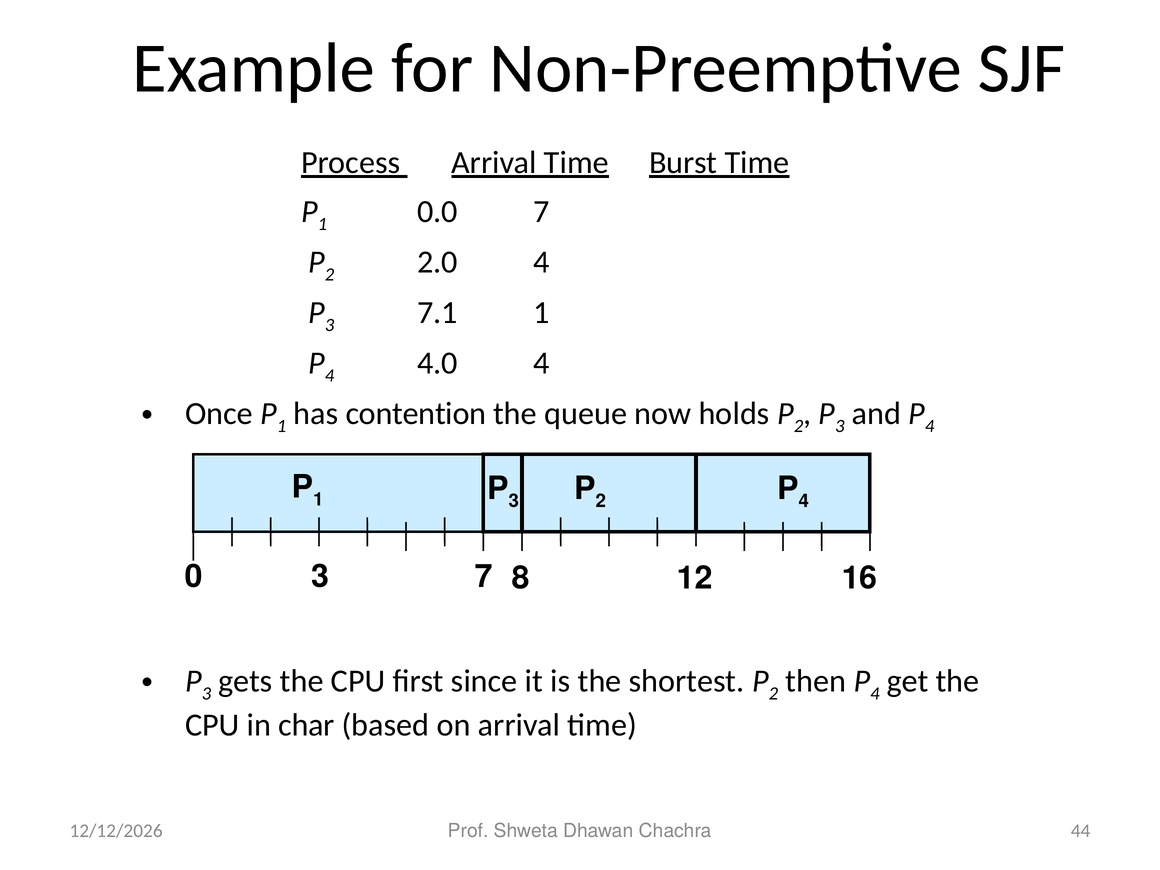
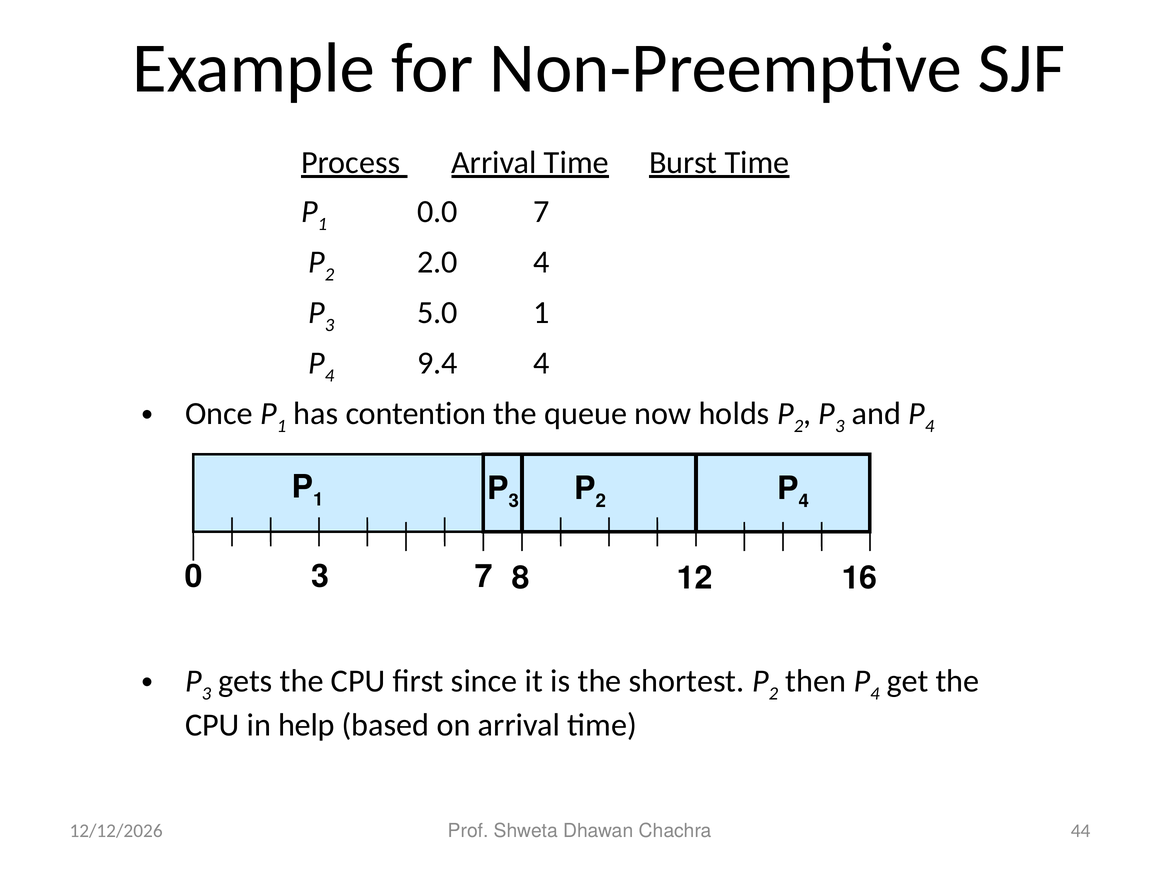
7.1: 7.1 -> 5.0
4.0: 4.0 -> 9.4
char: char -> help
